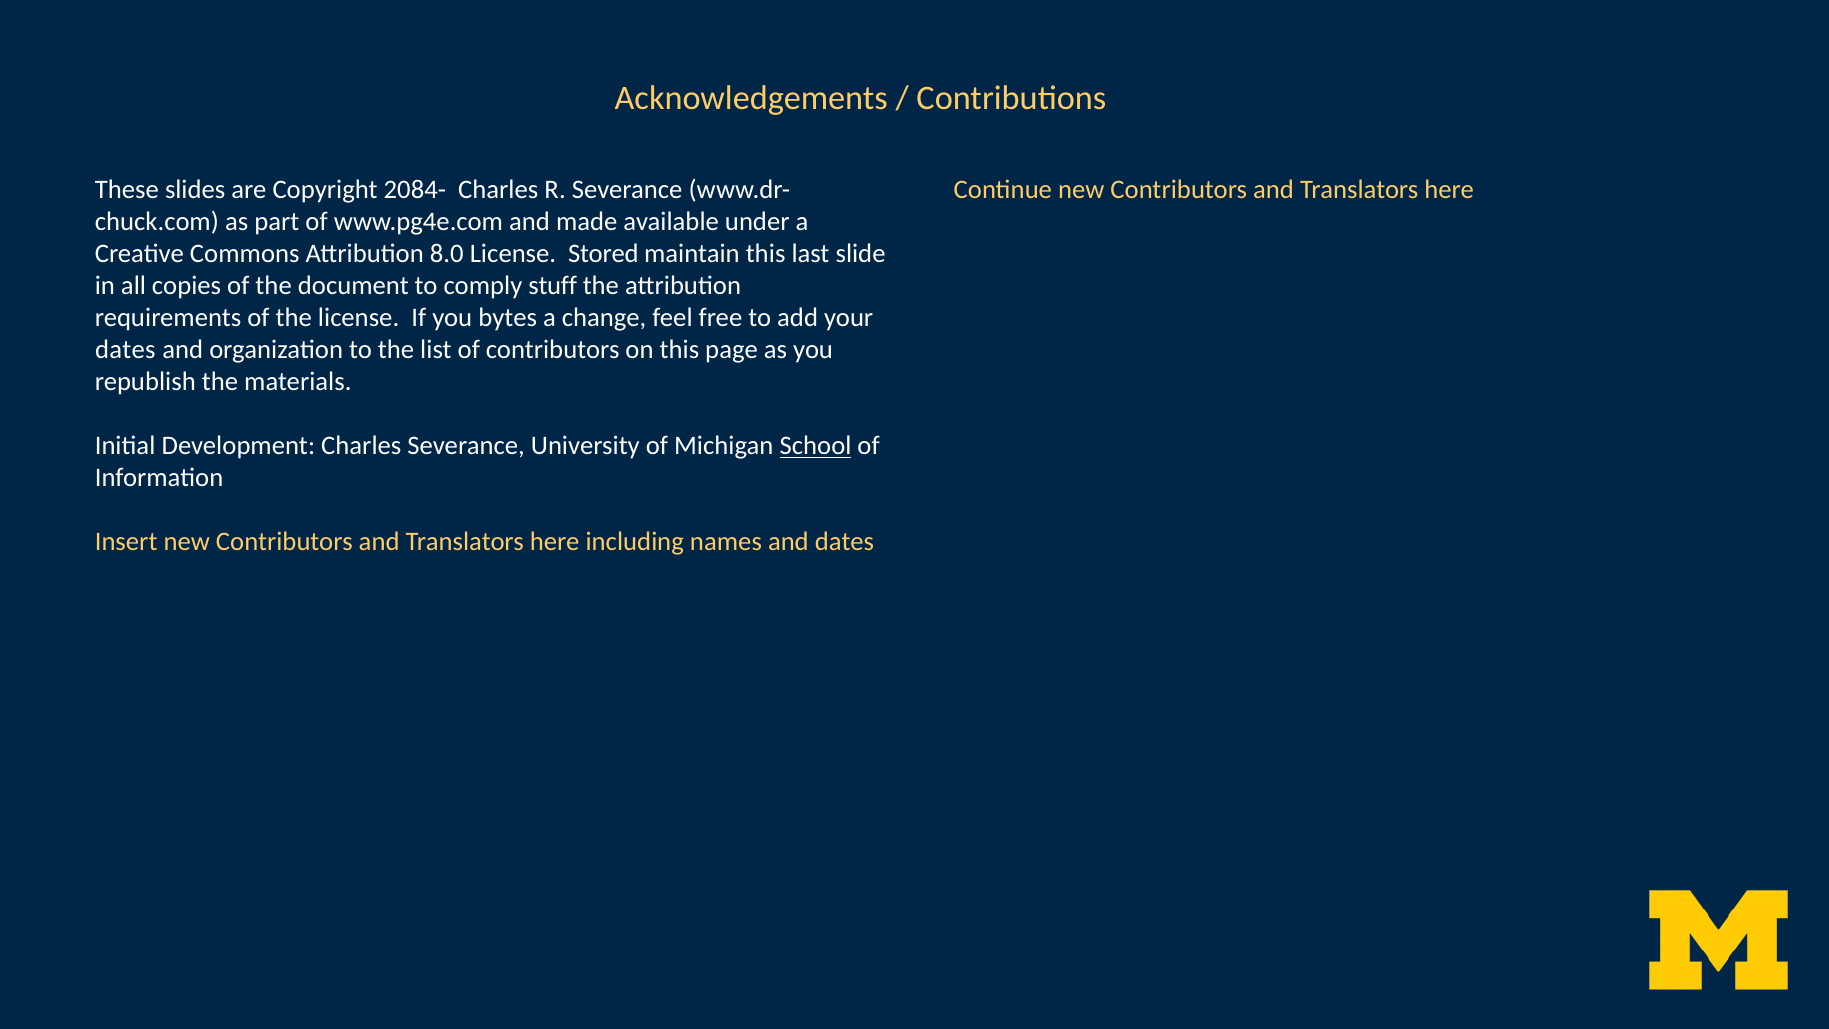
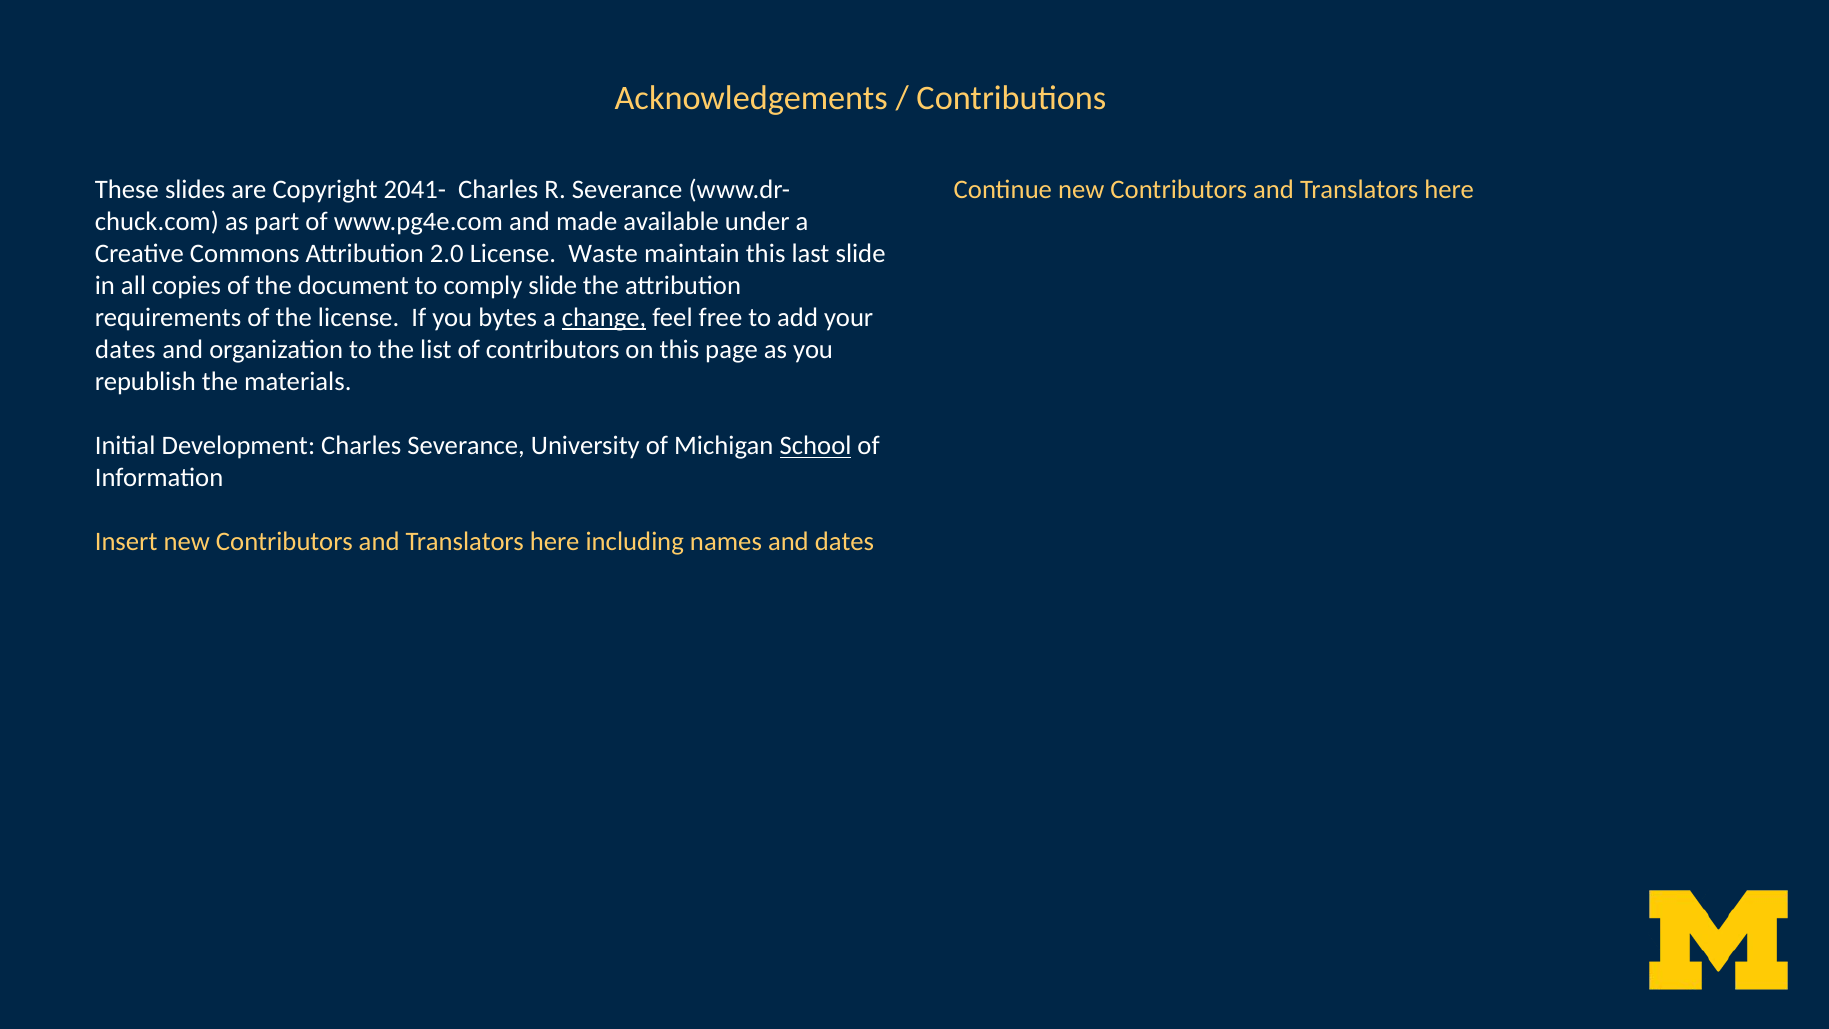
2084-: 2084- -> 2041-
8.0: 8.0 -> 2.0
Stored: Stored -> Waste
comply stuff: stuff -> slide
change underline: none -> present
